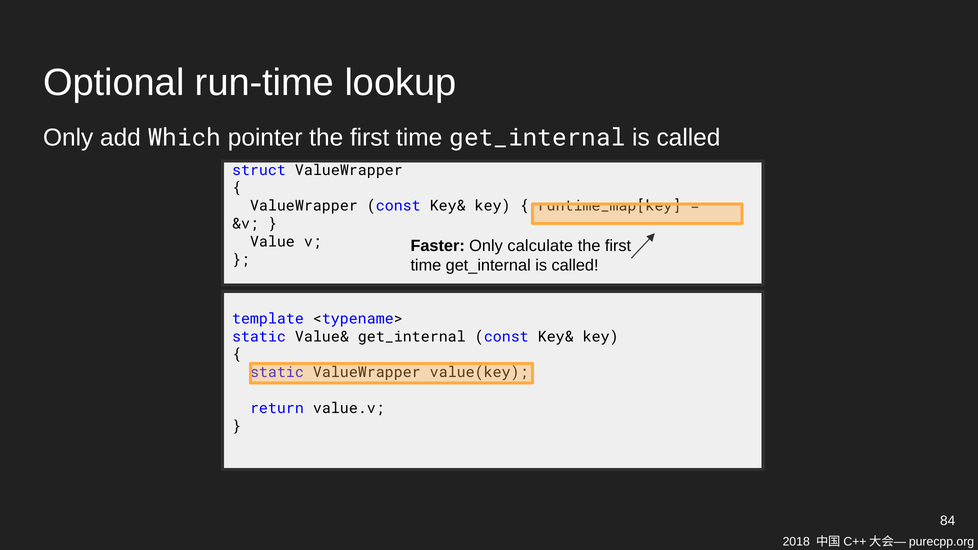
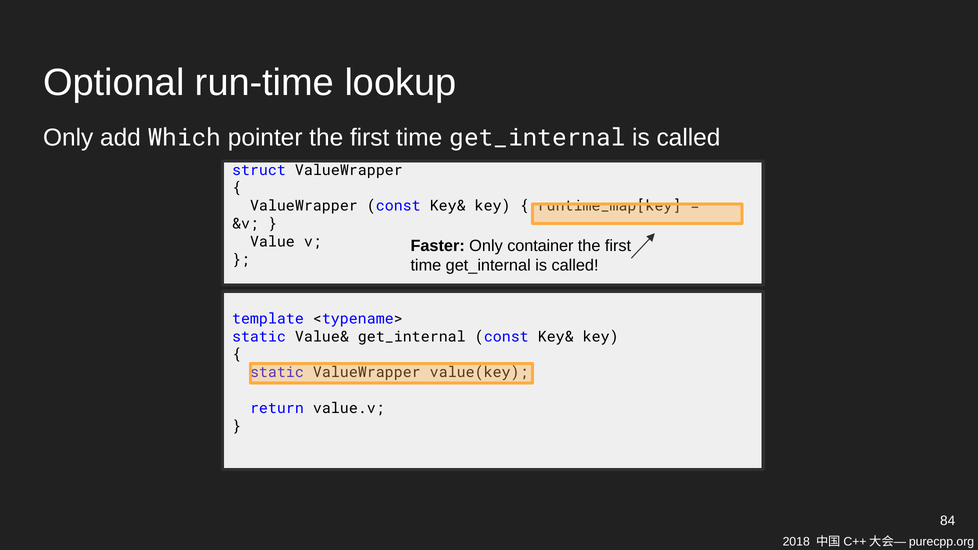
calculate: calculate -> container
